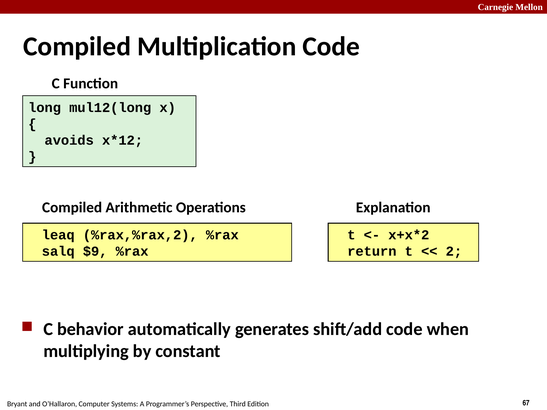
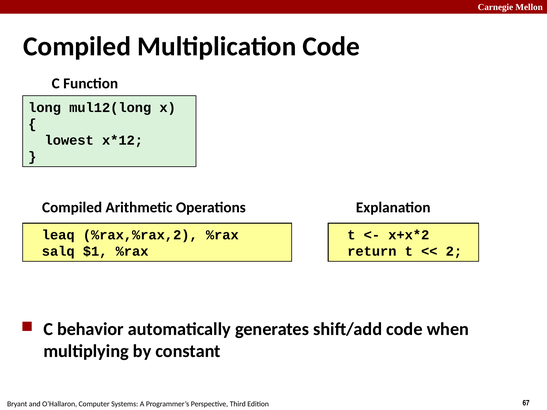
avoids: avoids -> lowest
$9: $9 -> $1
